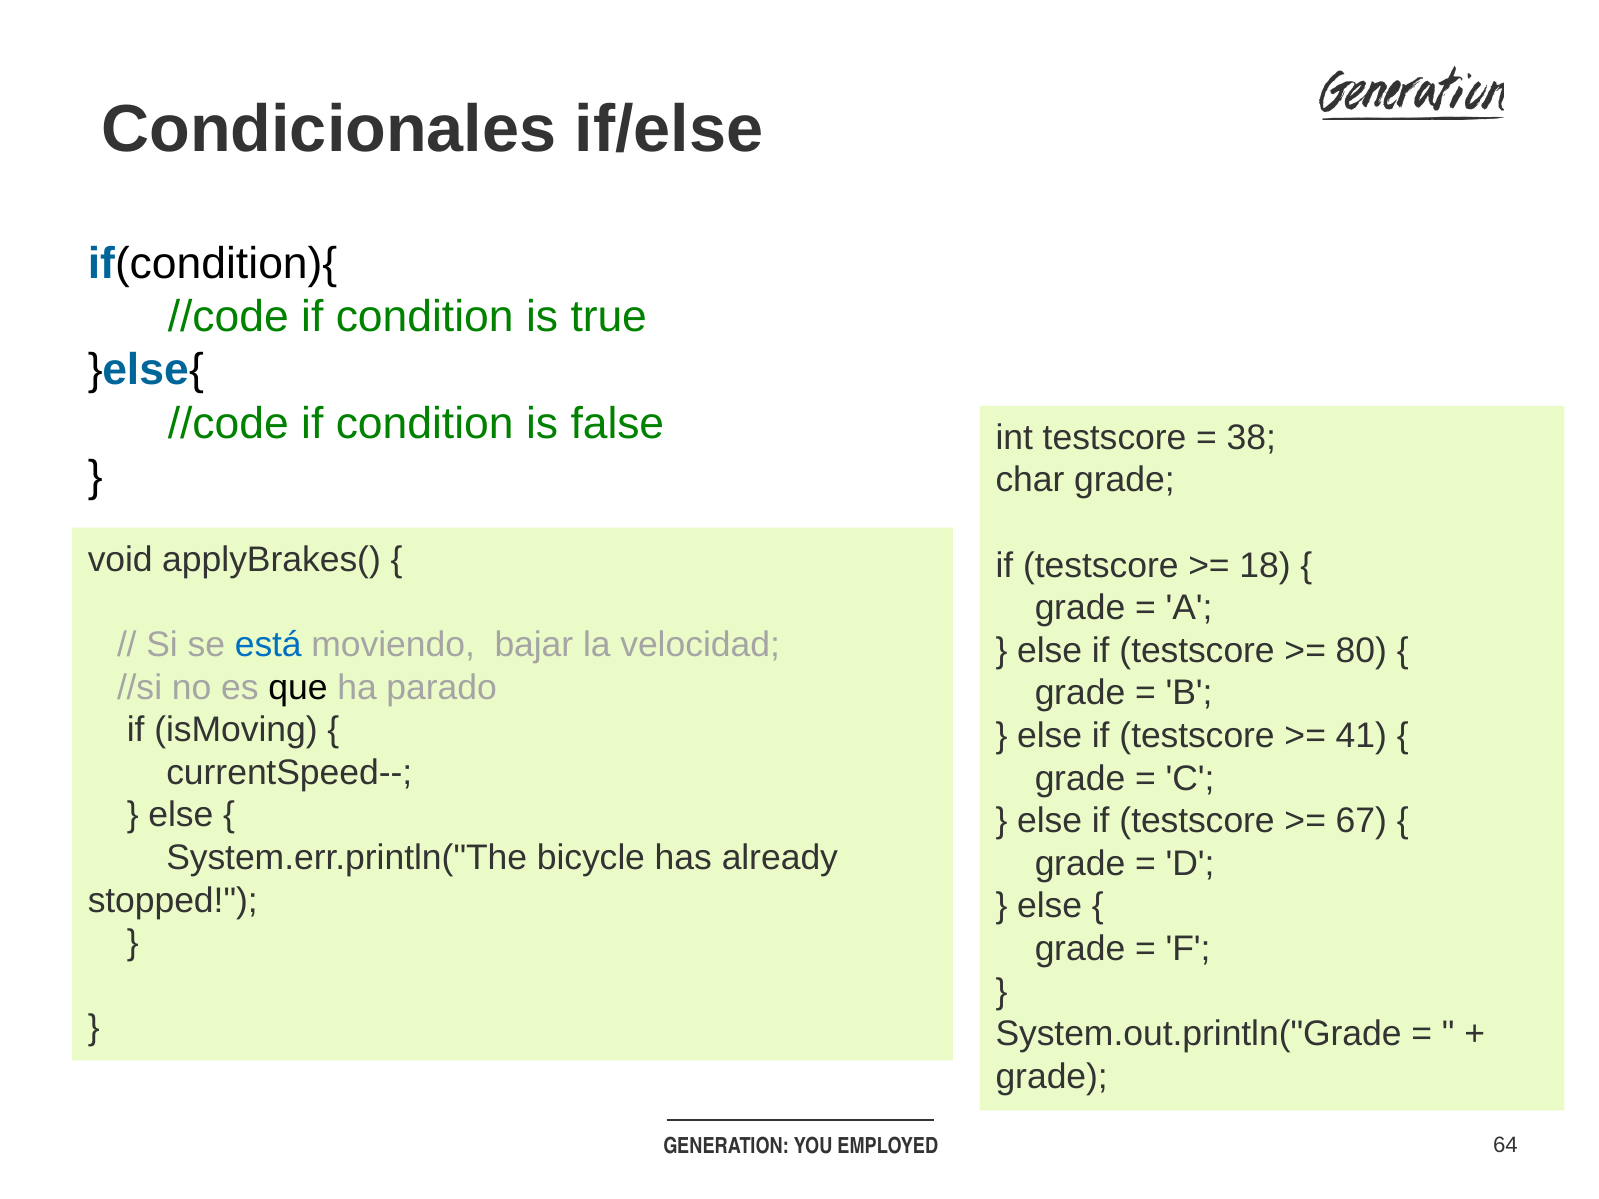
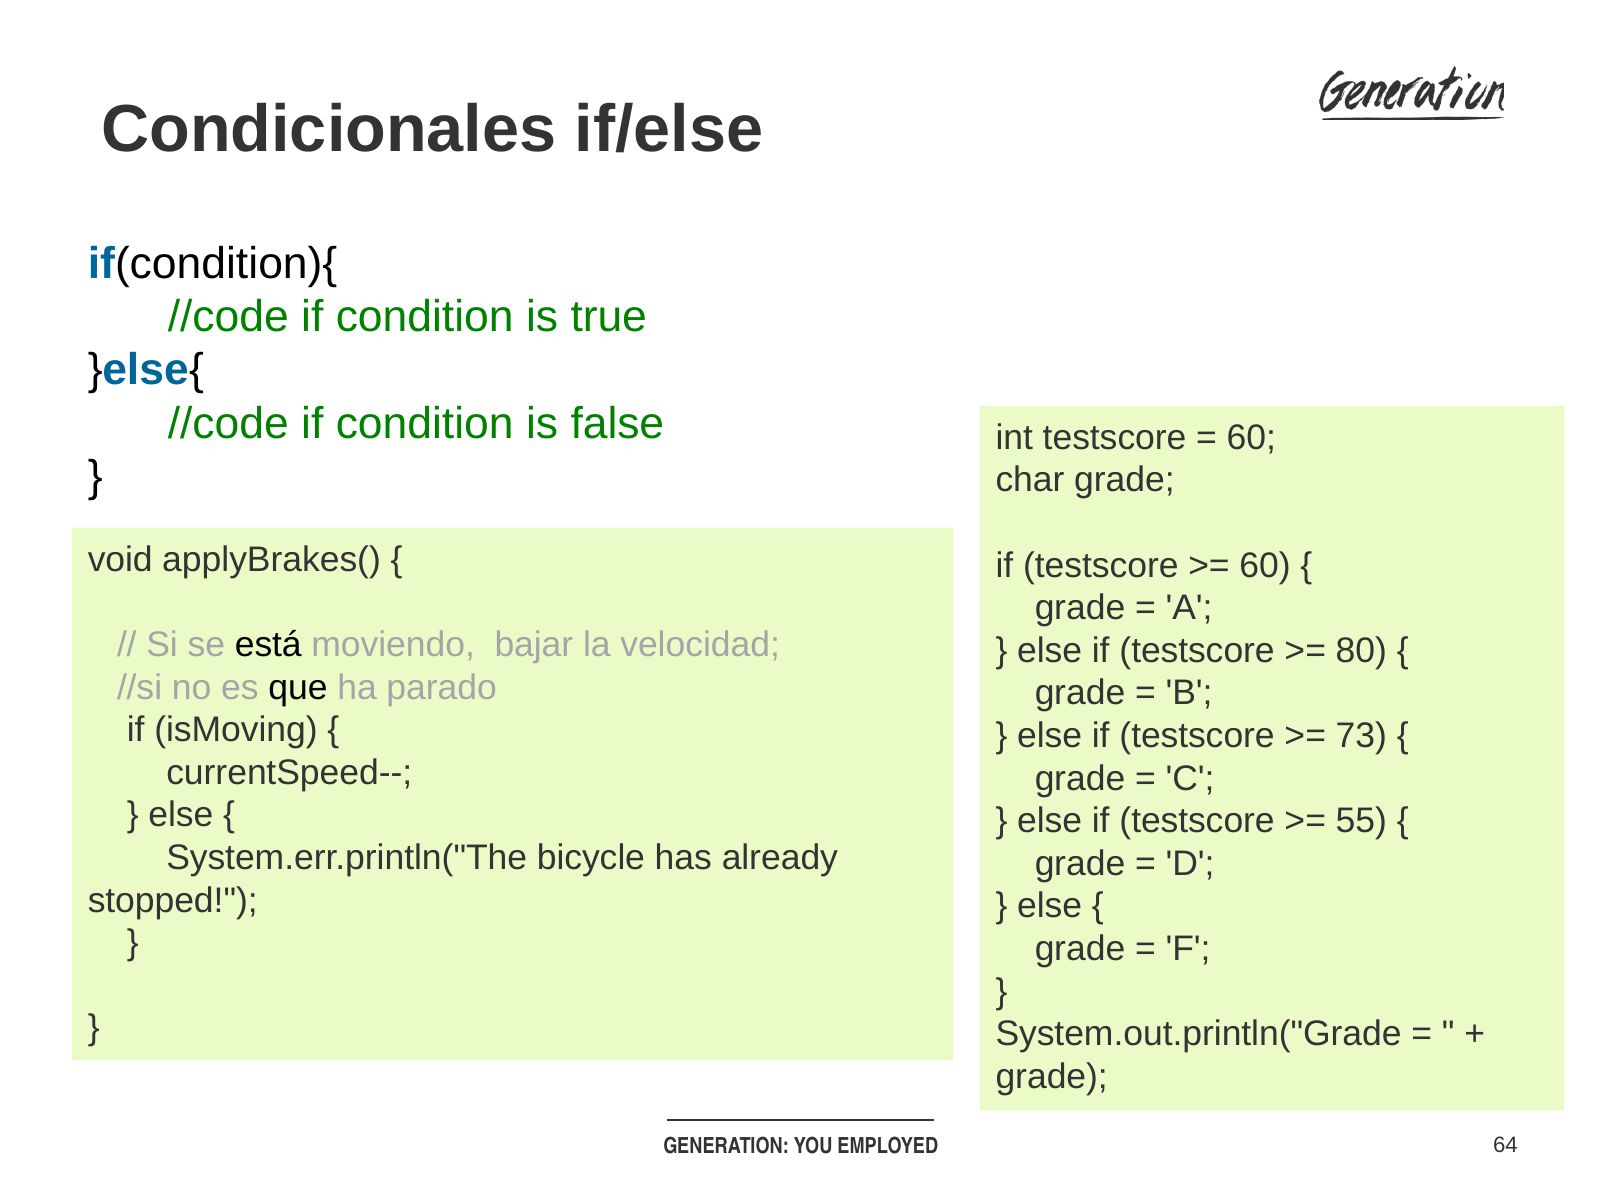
38 at (1251, 438): 38 -> 60
18 at (1265, 565): 18 -> 60
está colour: blue -> black
41: 41 -> 73
67: 67 -> 55
